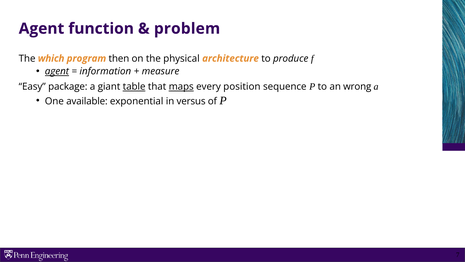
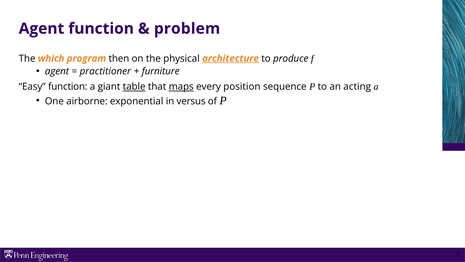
architecture underline: none -> present
agent at (57, 71) underline: present -> none
information: information -> practitioner
measure: measure -> furniture
Easy package: package -> function
wrong: wrong -> acting
available: available -> airborne
